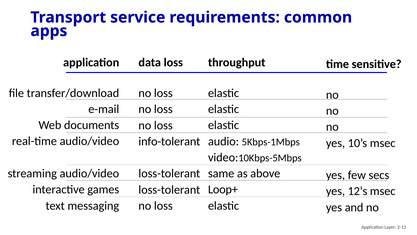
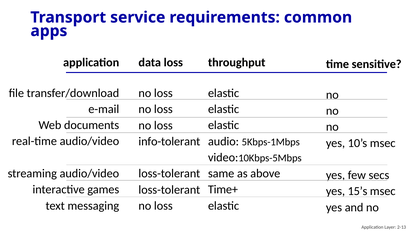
Loop+: Loop+ -> Time+
12’s: 12’s -> 15’s
